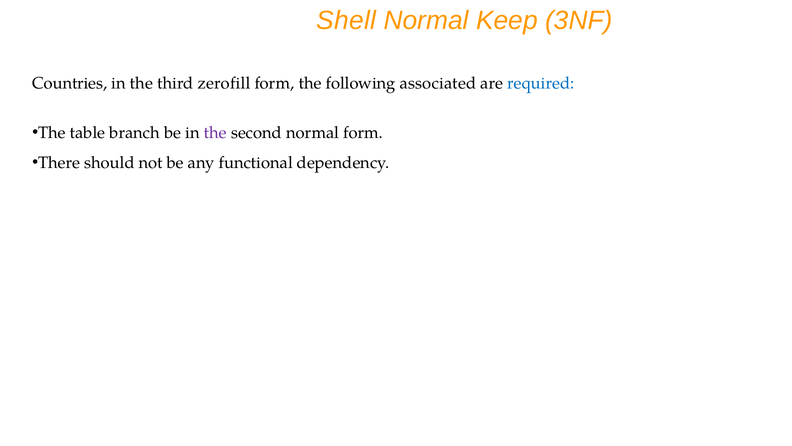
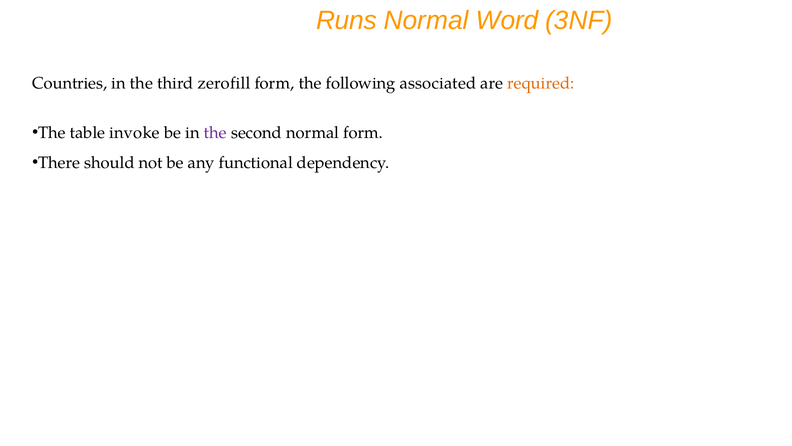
Shell: Shell -> Runs
Keep: Keep -> Word
required colour: blue -> orange
branch: branch -> invoke
